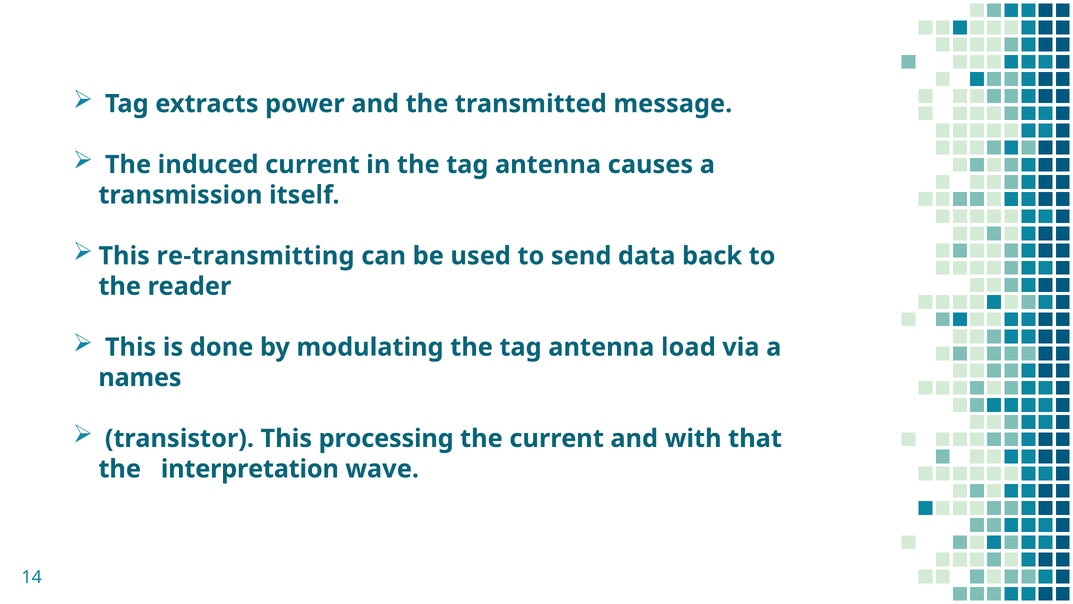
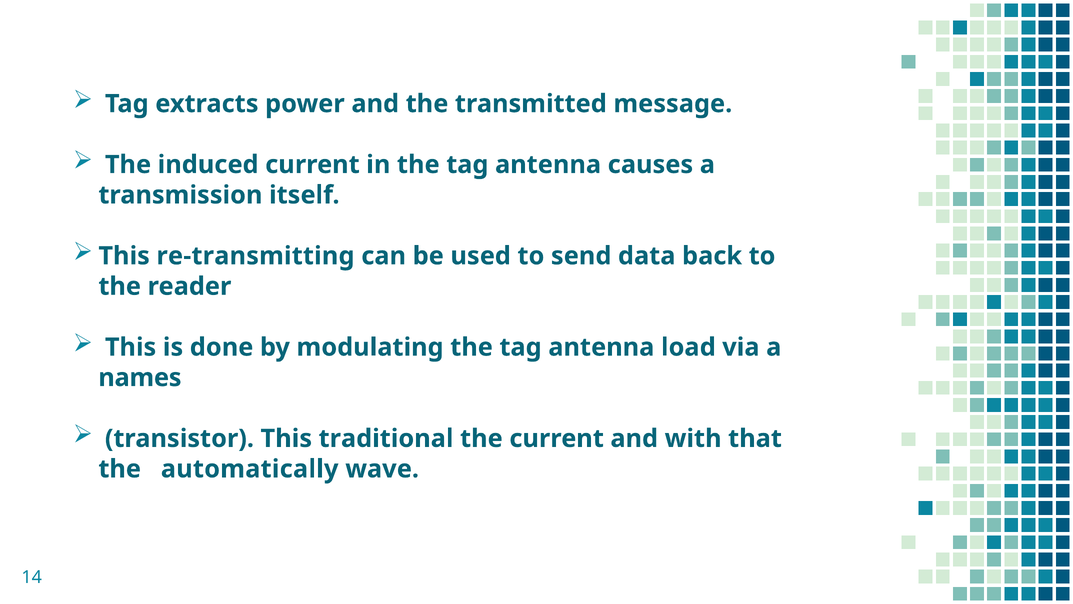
processing: processing -> traditional
interpretation: interpretation -> automatically
